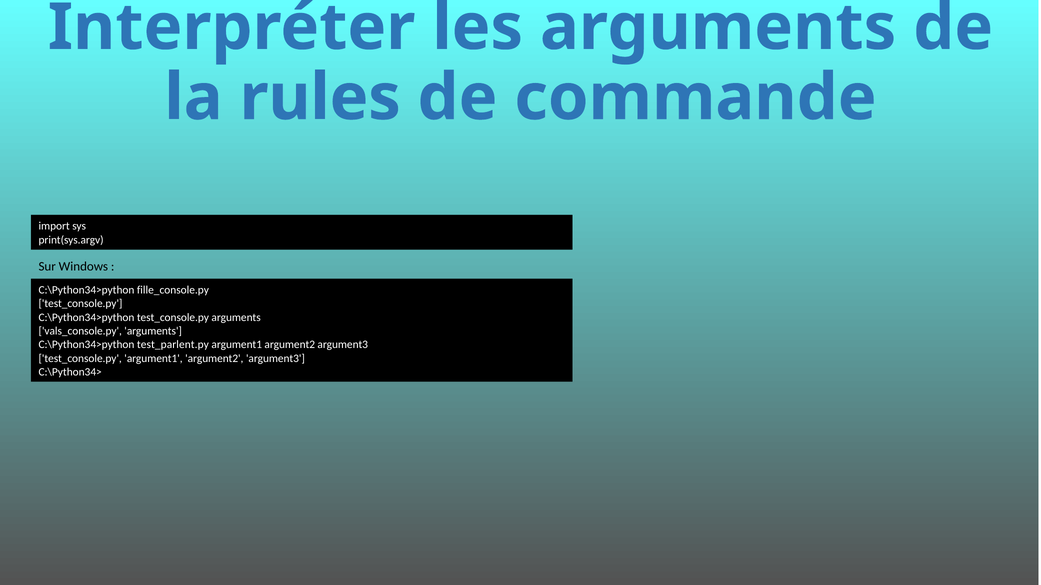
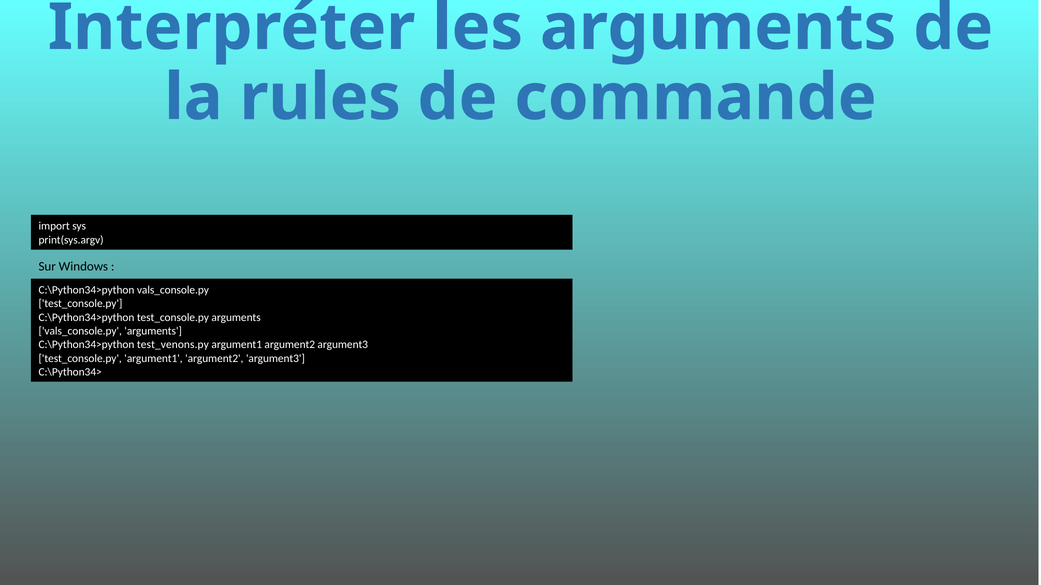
C:\Python34>python fille_console.py: fille_console.py -> vals_console.py
test_parlent.py: test_parlent.py -> test_venons.py
